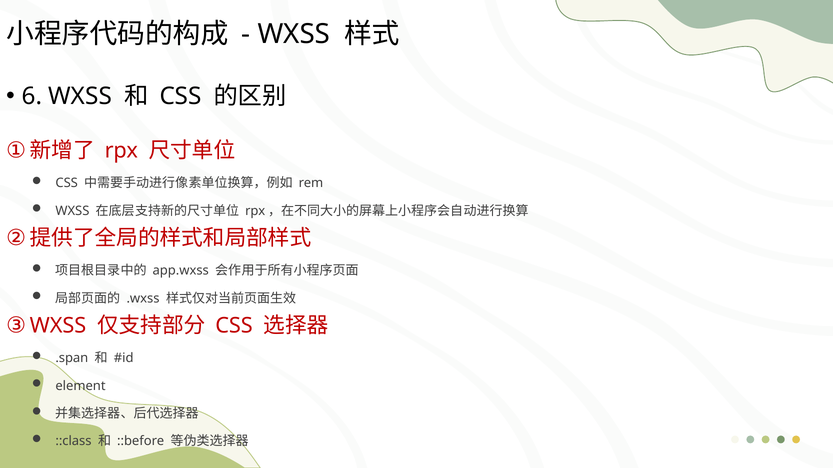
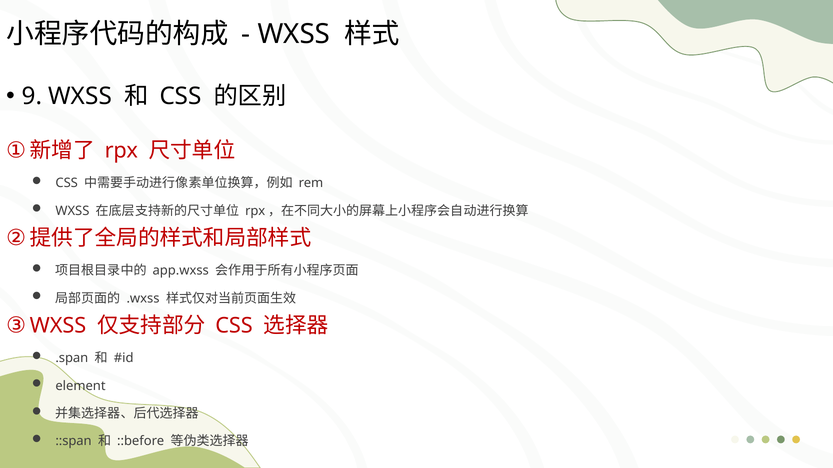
6: 6 -> 9
::class: ::class -> ::span
